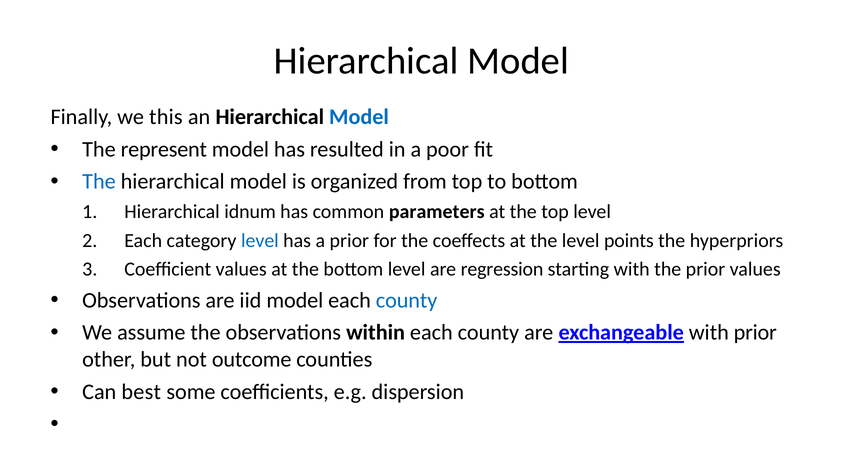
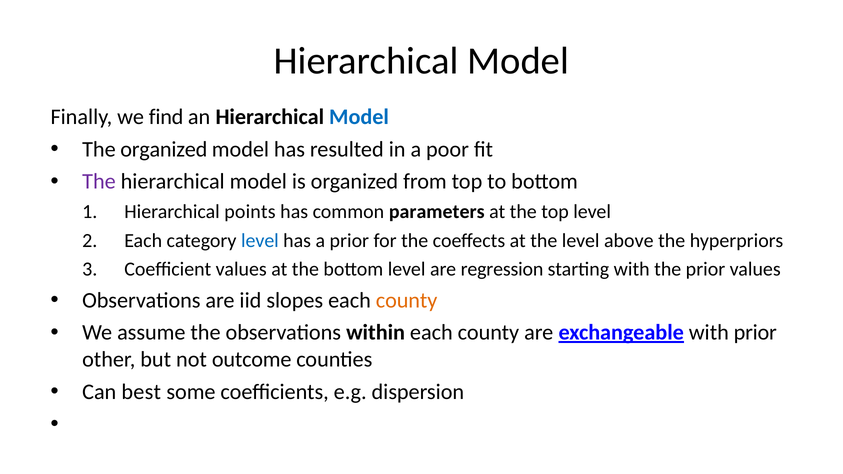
this: this -> find
The represent: represent -> organized
The at (99, 182) colour: blue -> purple
idnum: idnum -> points
points: points -> above
iid model: model -> slopes
county at (407, 300) colour: blue -> orange
